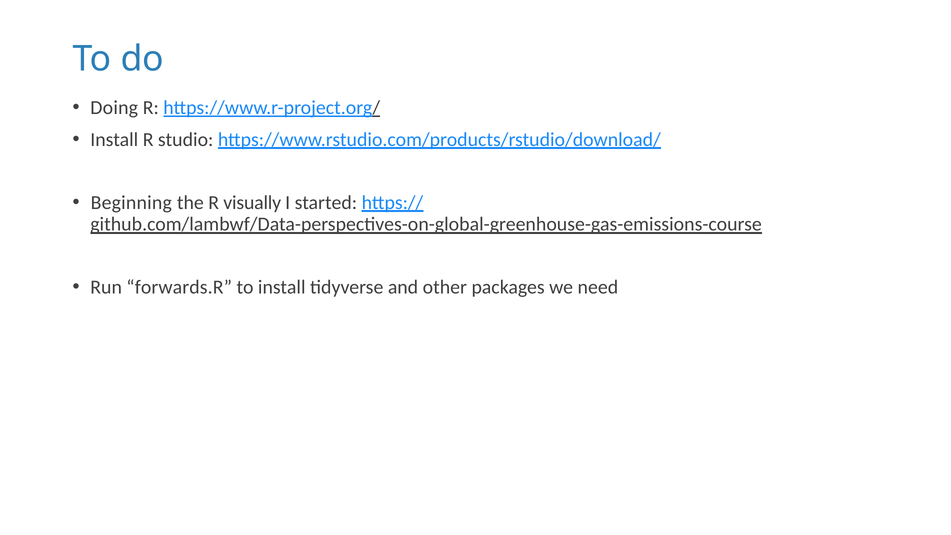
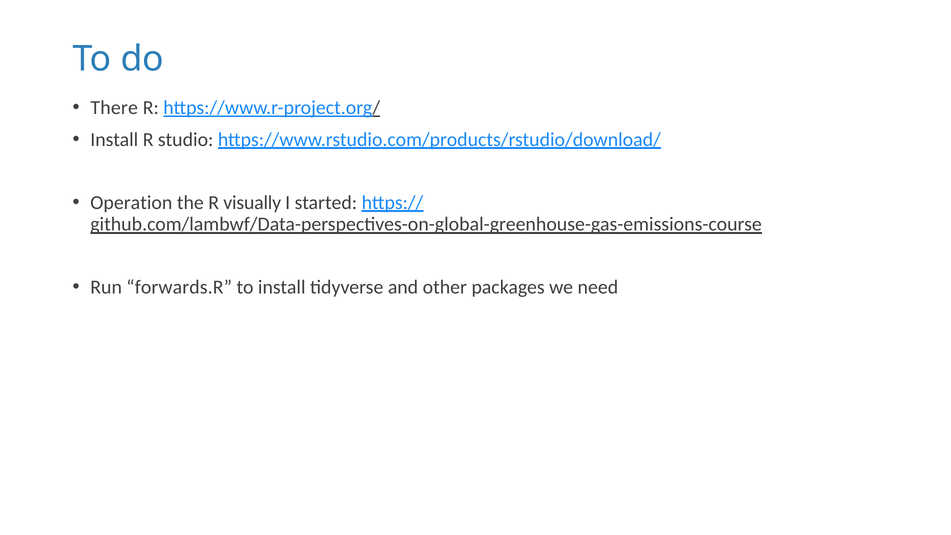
Doing: Doing -> There
Beginning: Beginning -> Operation
